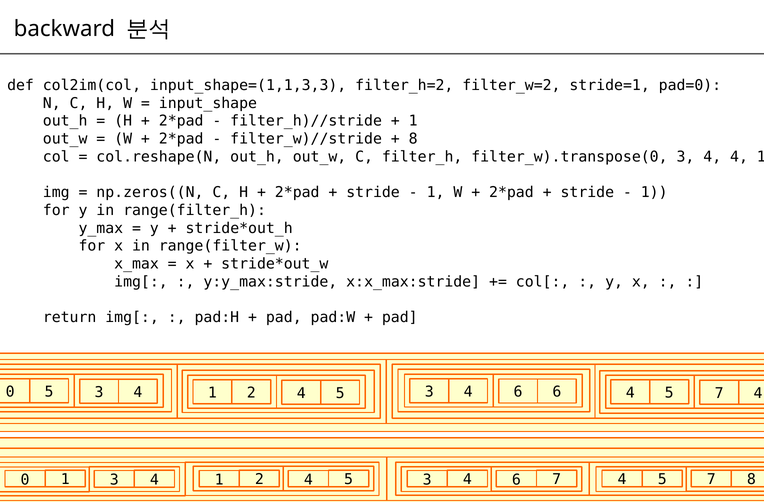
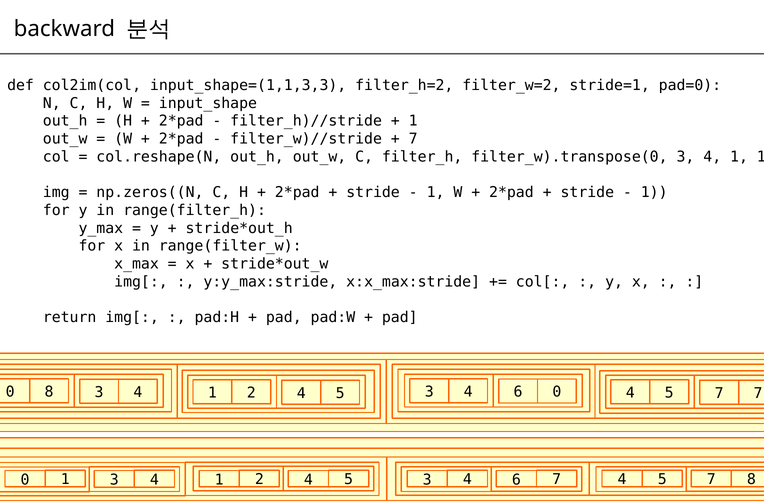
8 at (413, 139): 8 -> 7
filter_w).transpose(0 3 4 4: 4 -> 1
0 5: 5 -> 8
6 6: 6 -> 0
5 7 4: 4 -> 7
